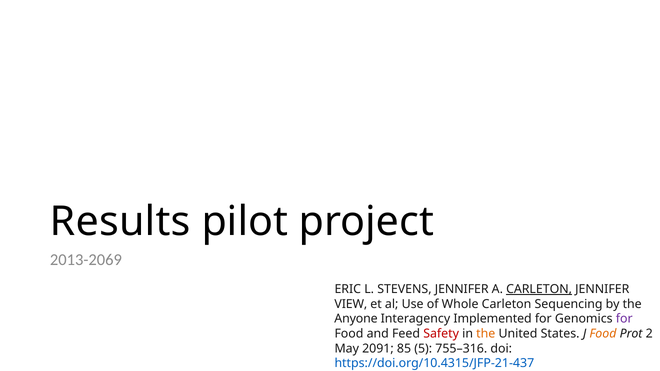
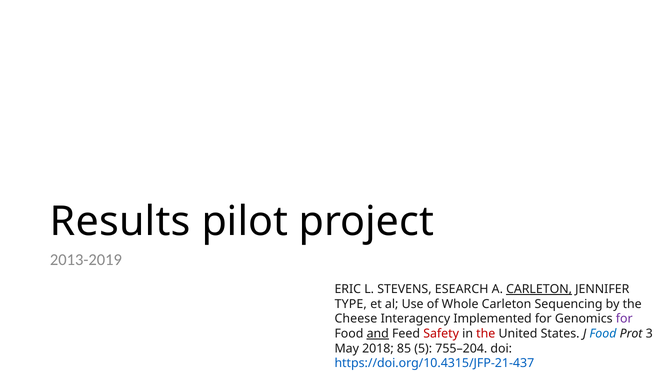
2013-2069: 2013-2069 -> 2013-2019
STEVENS JENNIFER: JENNIFER -> ESEARCH
VIEW: VIEW -> TYPE
Anyone: Anyone -> Cheese
and underline: none -> present
the at (486, 334) colour: orange -> red
Food at (603, 334) colour: orange -> blue
2: 2 -> 3
2091: 2091 -> 2018
755–316: 755–316 -> 755–204
